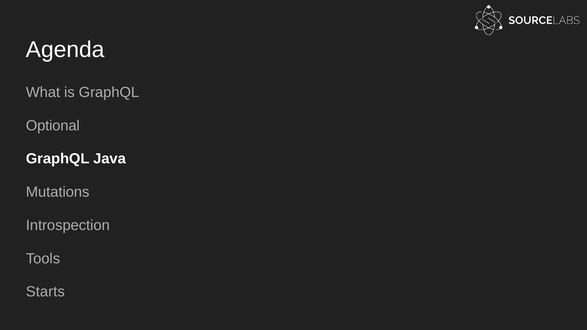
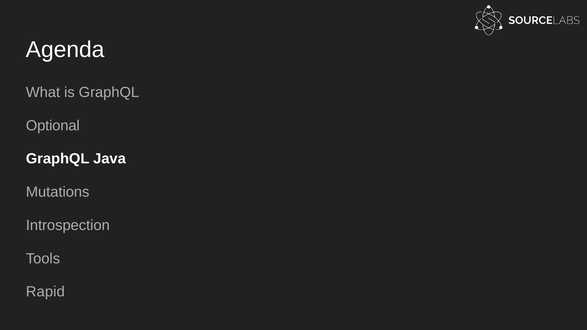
Starts: Starts -> Rapid
